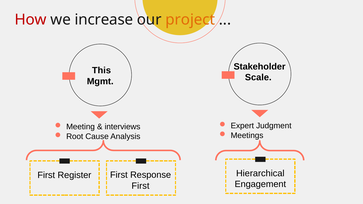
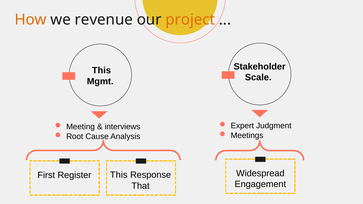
How colour: red -> orange
increase: increase -> revenue
Hierarchical: Hierarchical -> Widespread
First at (119, 175): First -> This
First at (141, 186): First -> That
